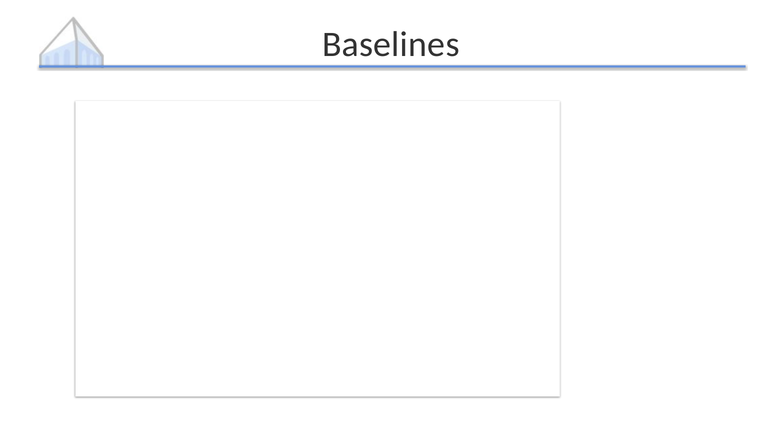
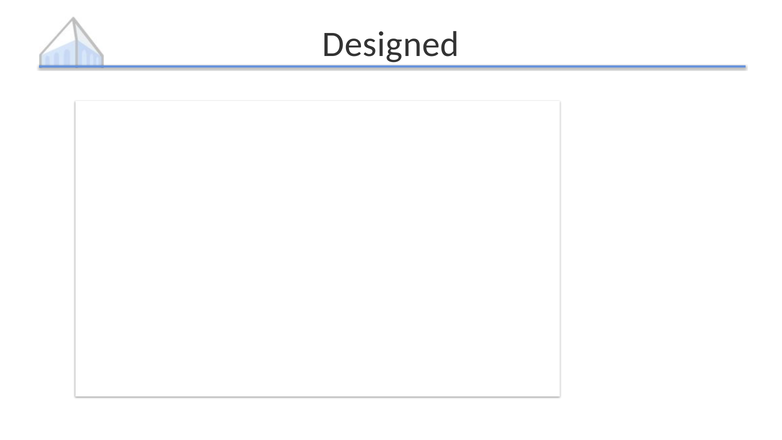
Baselines: Baselines -> Designed
